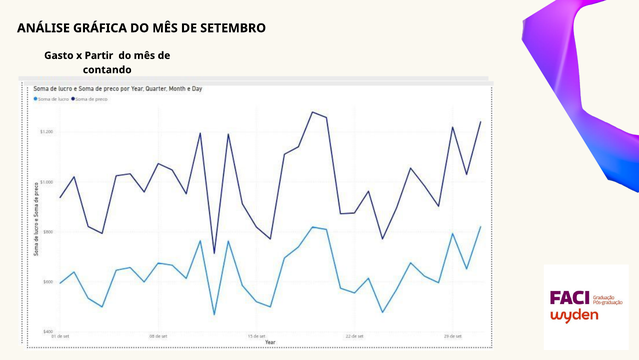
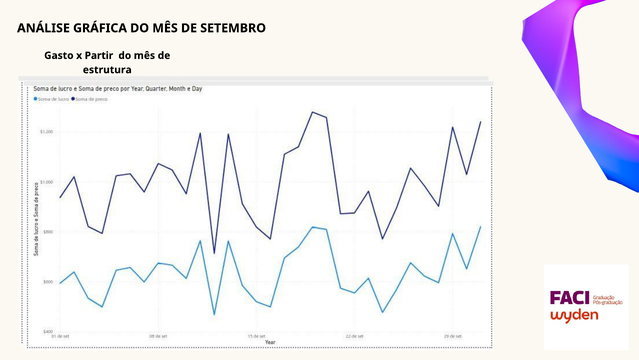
contando: contando -> estrutura
